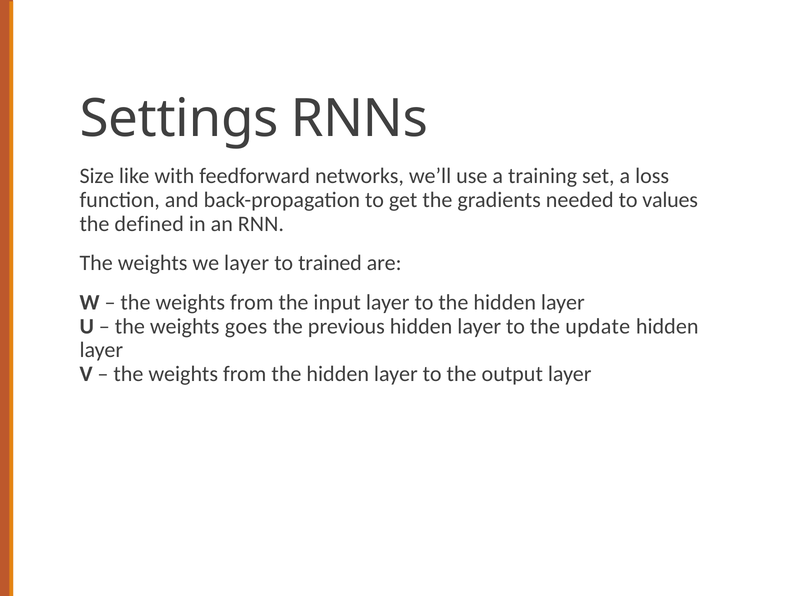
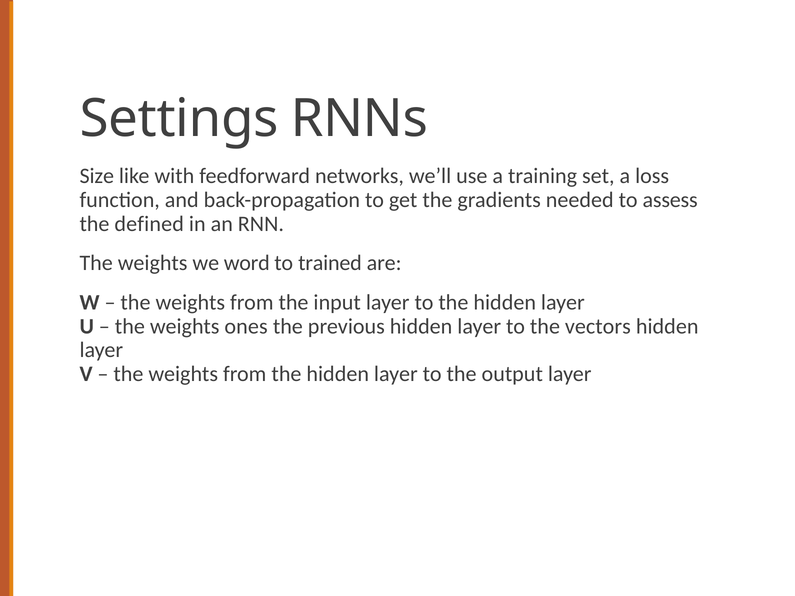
values: values -> assess
we layer: layer -> word
goes: goes -> ones
update: update -> vectors
